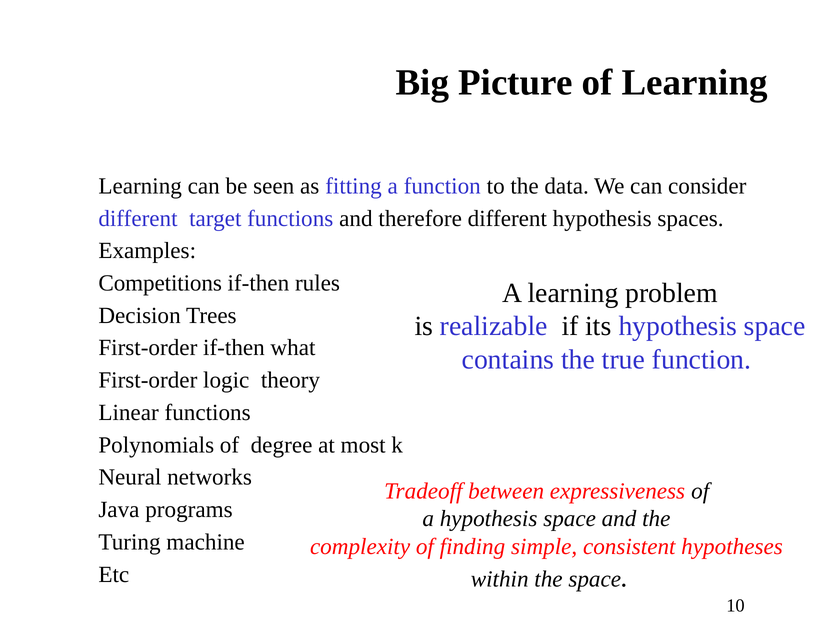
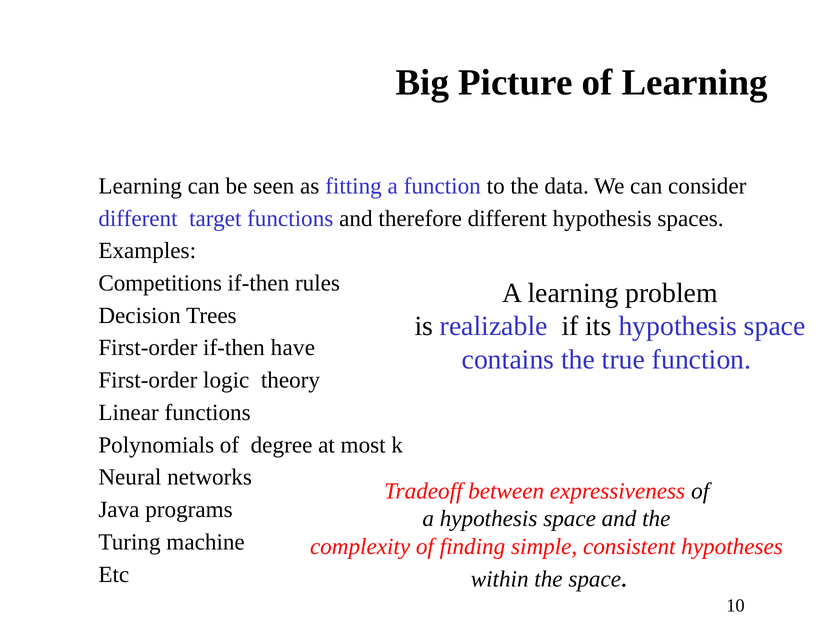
what: what -> have
